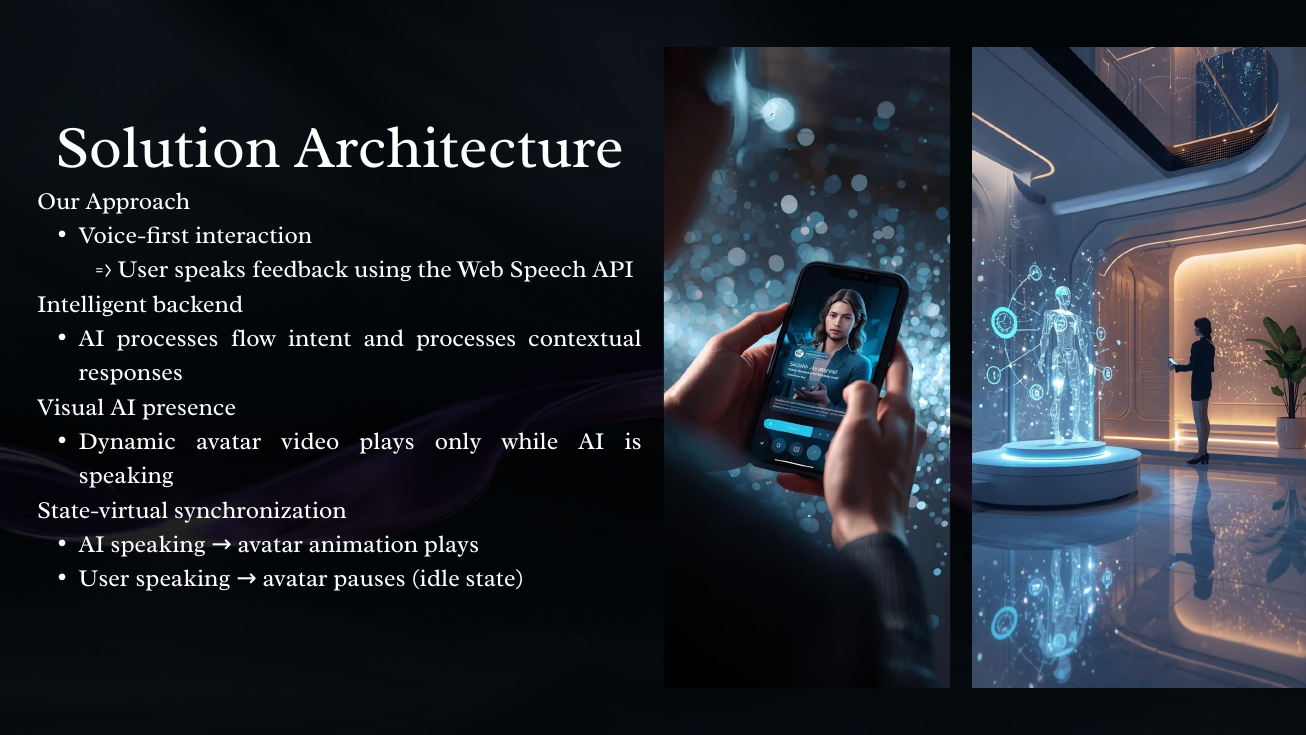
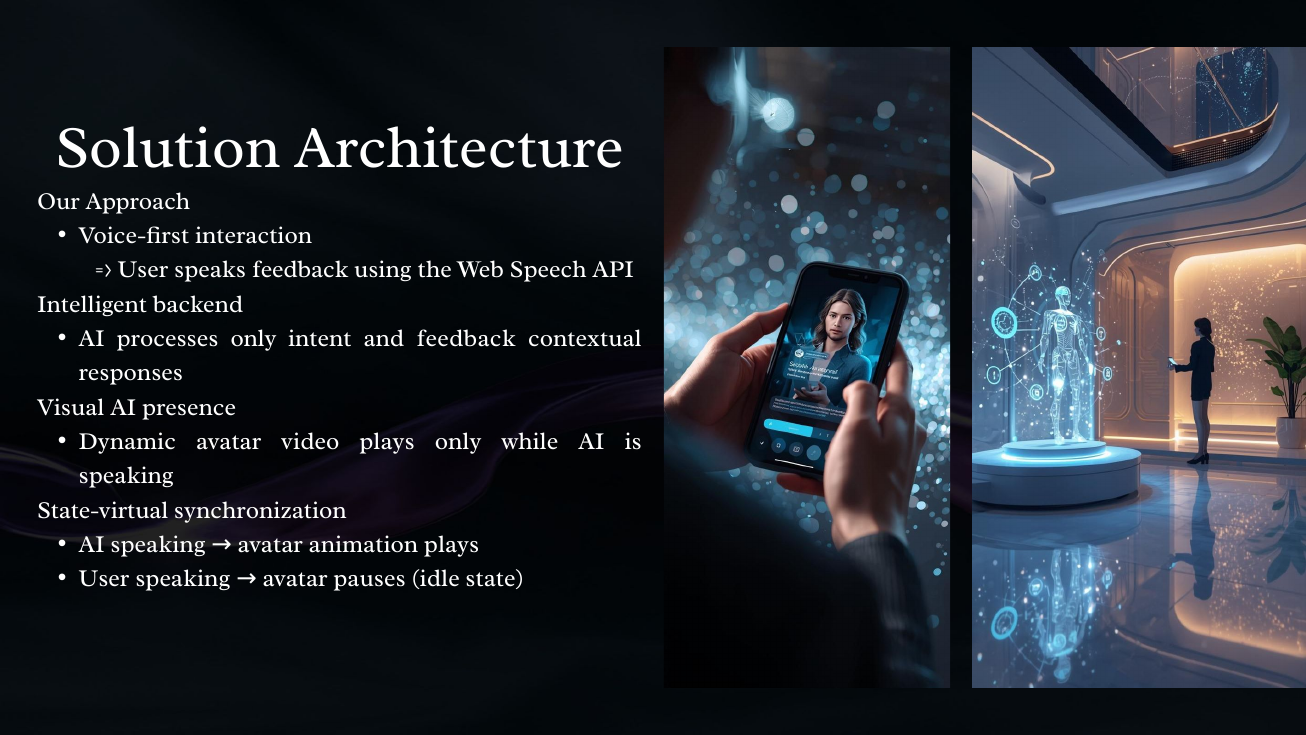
processes flow: flow -> only
and processes: processes -> feedback
